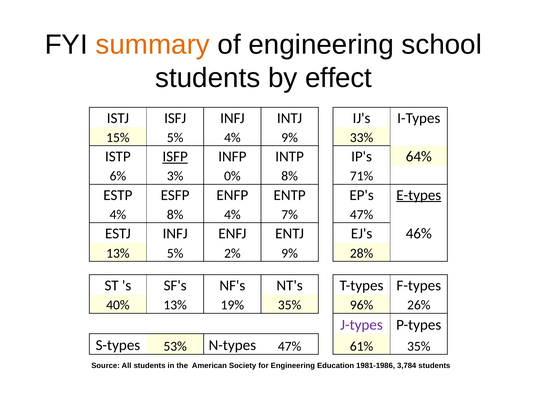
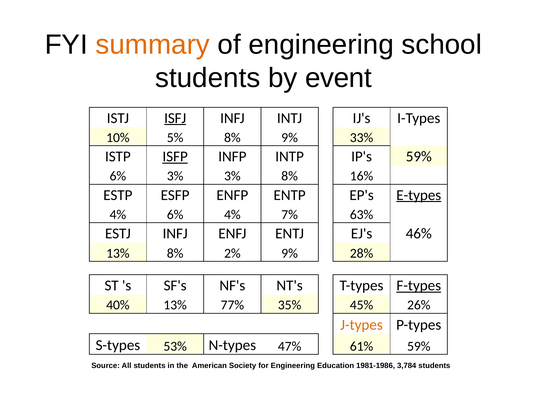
effect: effect -> event
ISFJ underline: none -> present
15%: 15% -> 10%
5% 4%: 4% -> 8%
IP's 64%: 64% -> 59%
3% 0%: 0% -> 3%
71%: 71% -> 16%
4% 8%: 8% -> 6%
7% 47%: 47% -> 63%
13% 5%: 5% -> 8%
F-types underline: none -> present
19%: 19% -> 77%
96%: 96% -> 45%
J-types colour: purple -> orange
61% 35%: 35% -> 59%
